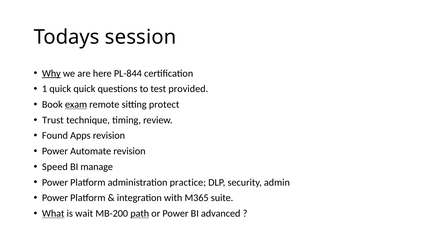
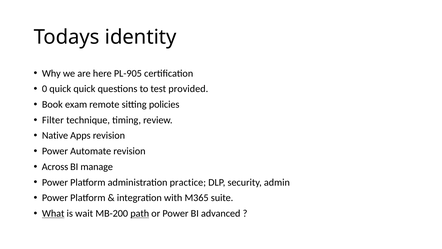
session: session -> identity
Why underline: present -> none
PL-844: PL-844 -> PL-905
1: 1 -> 0
exam underline: present -> none
protect: protect -> policies
Trust: Trust -> Filter
Found: Found -> Native
Speed: Speed -> Across
